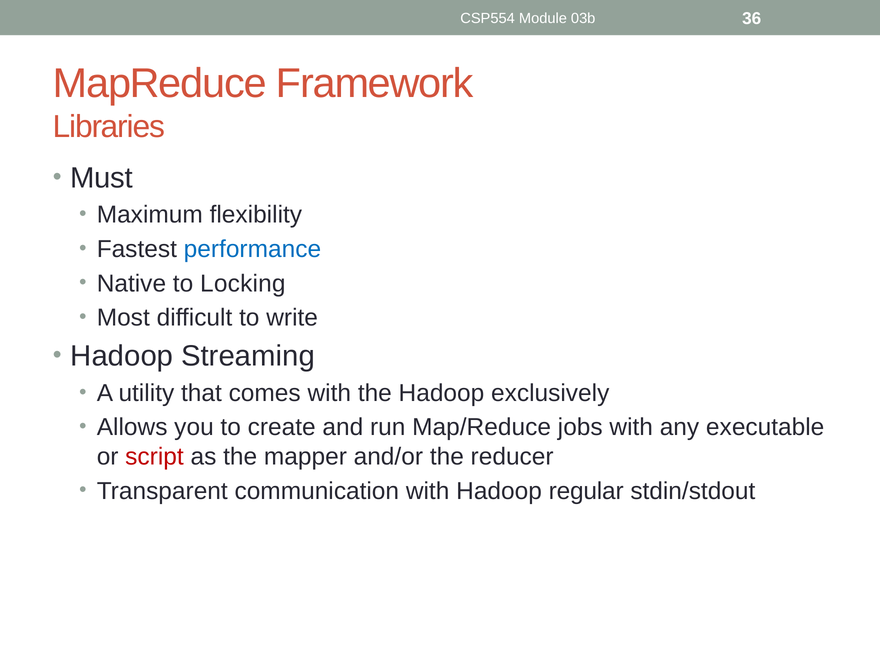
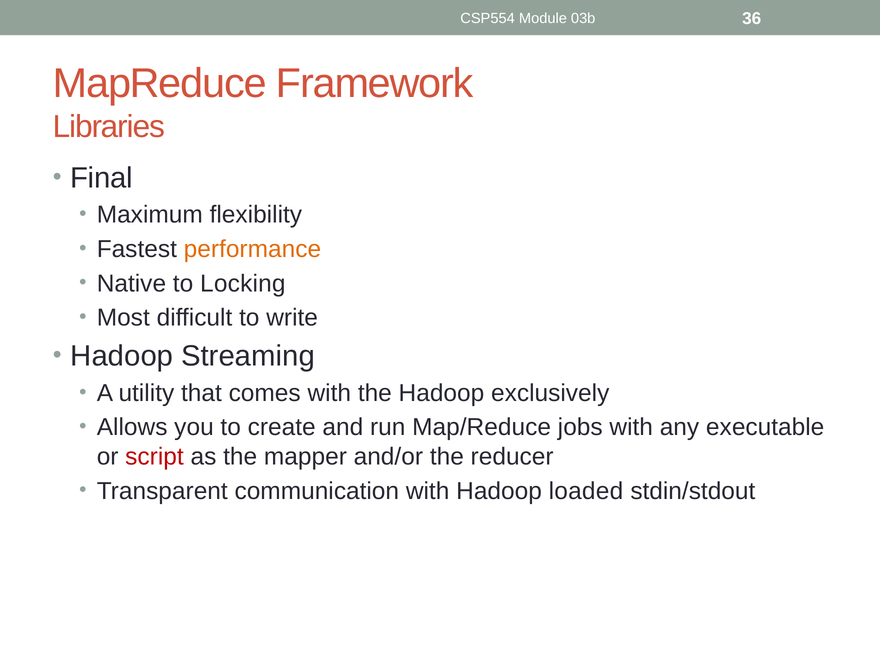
Must: Must -> Final
performance colour: blue -> orange
regular: regular -> loaded
